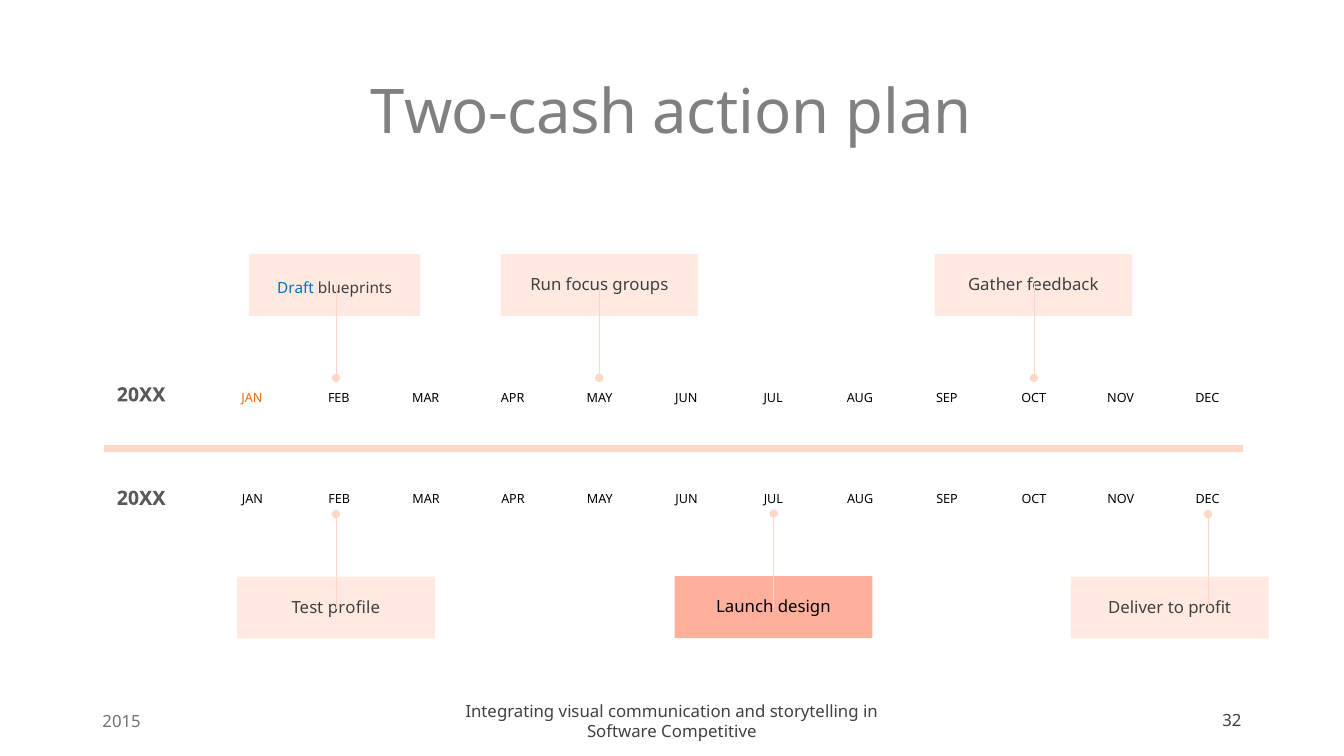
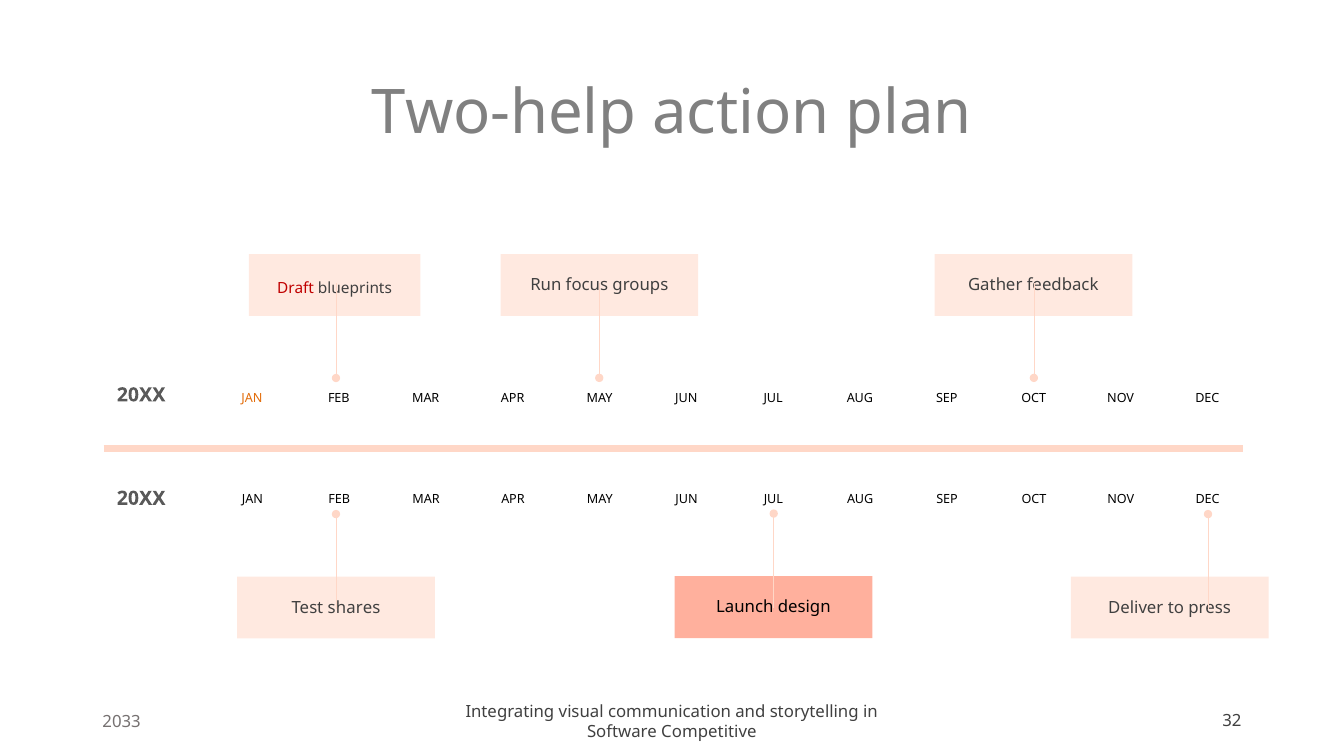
Two-cash: Two-cash -> Two-help
Draft colour: blue -> red
profile: profile -> shares
profit: profit -> press
2015: 2015 -> 2033
